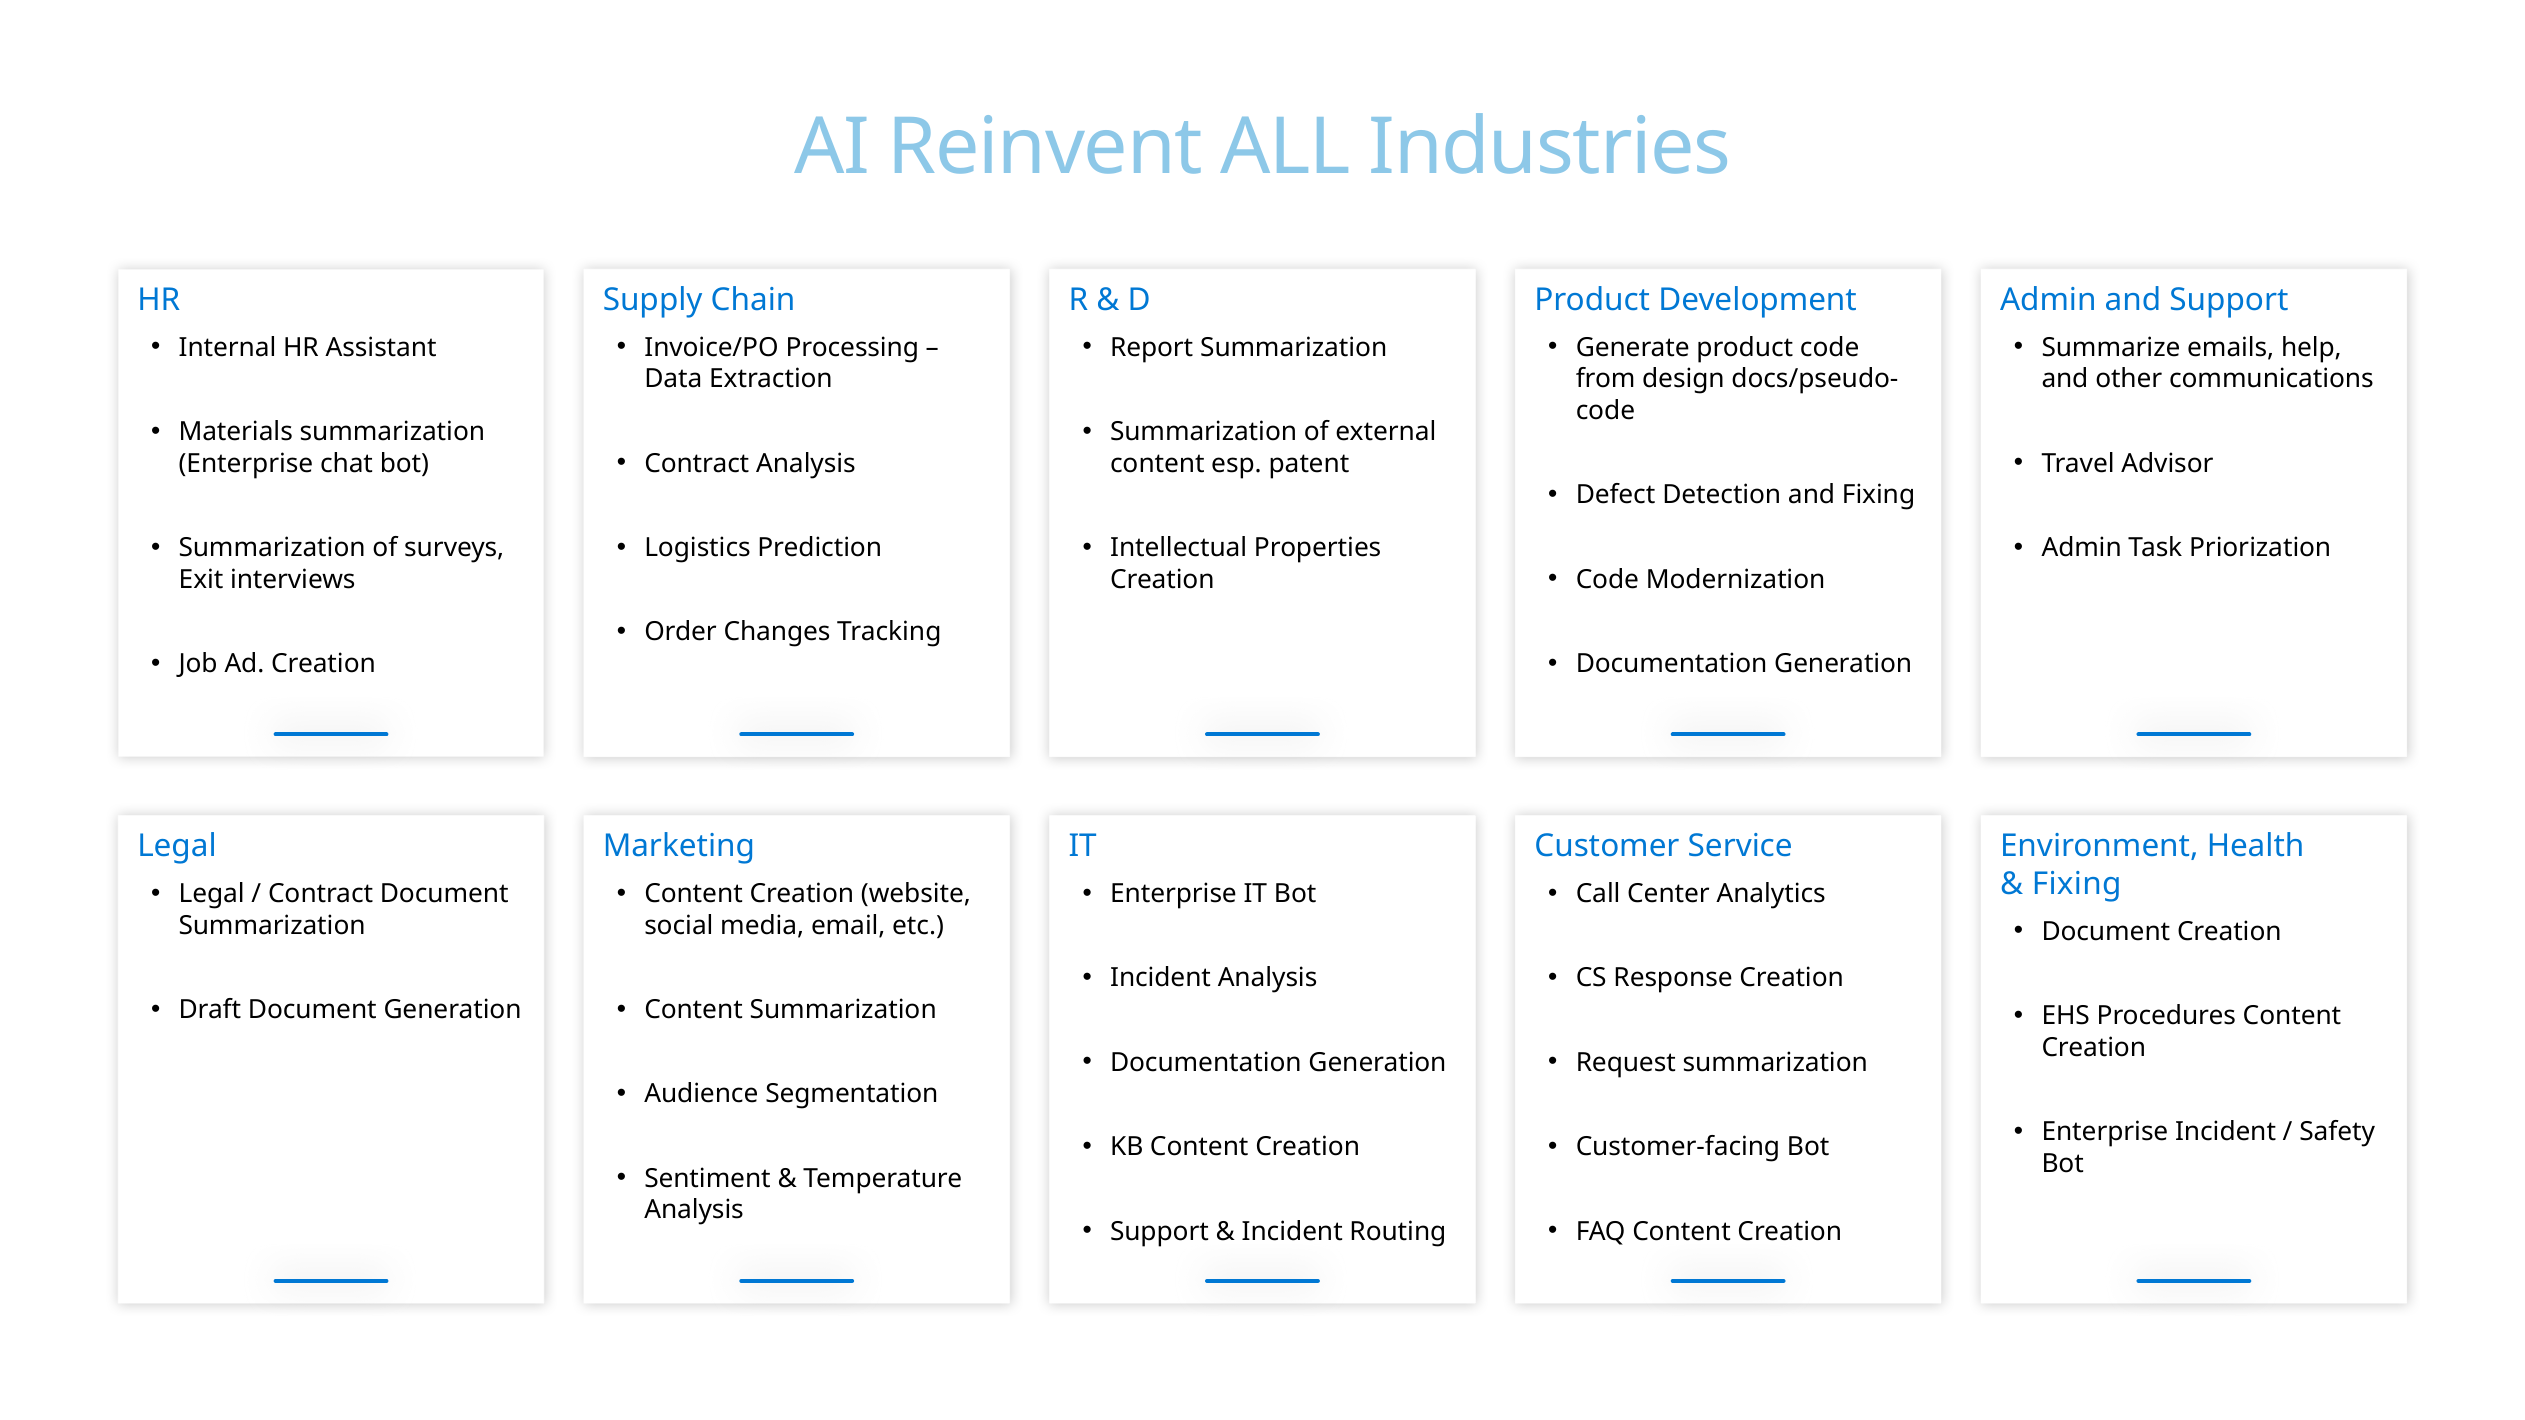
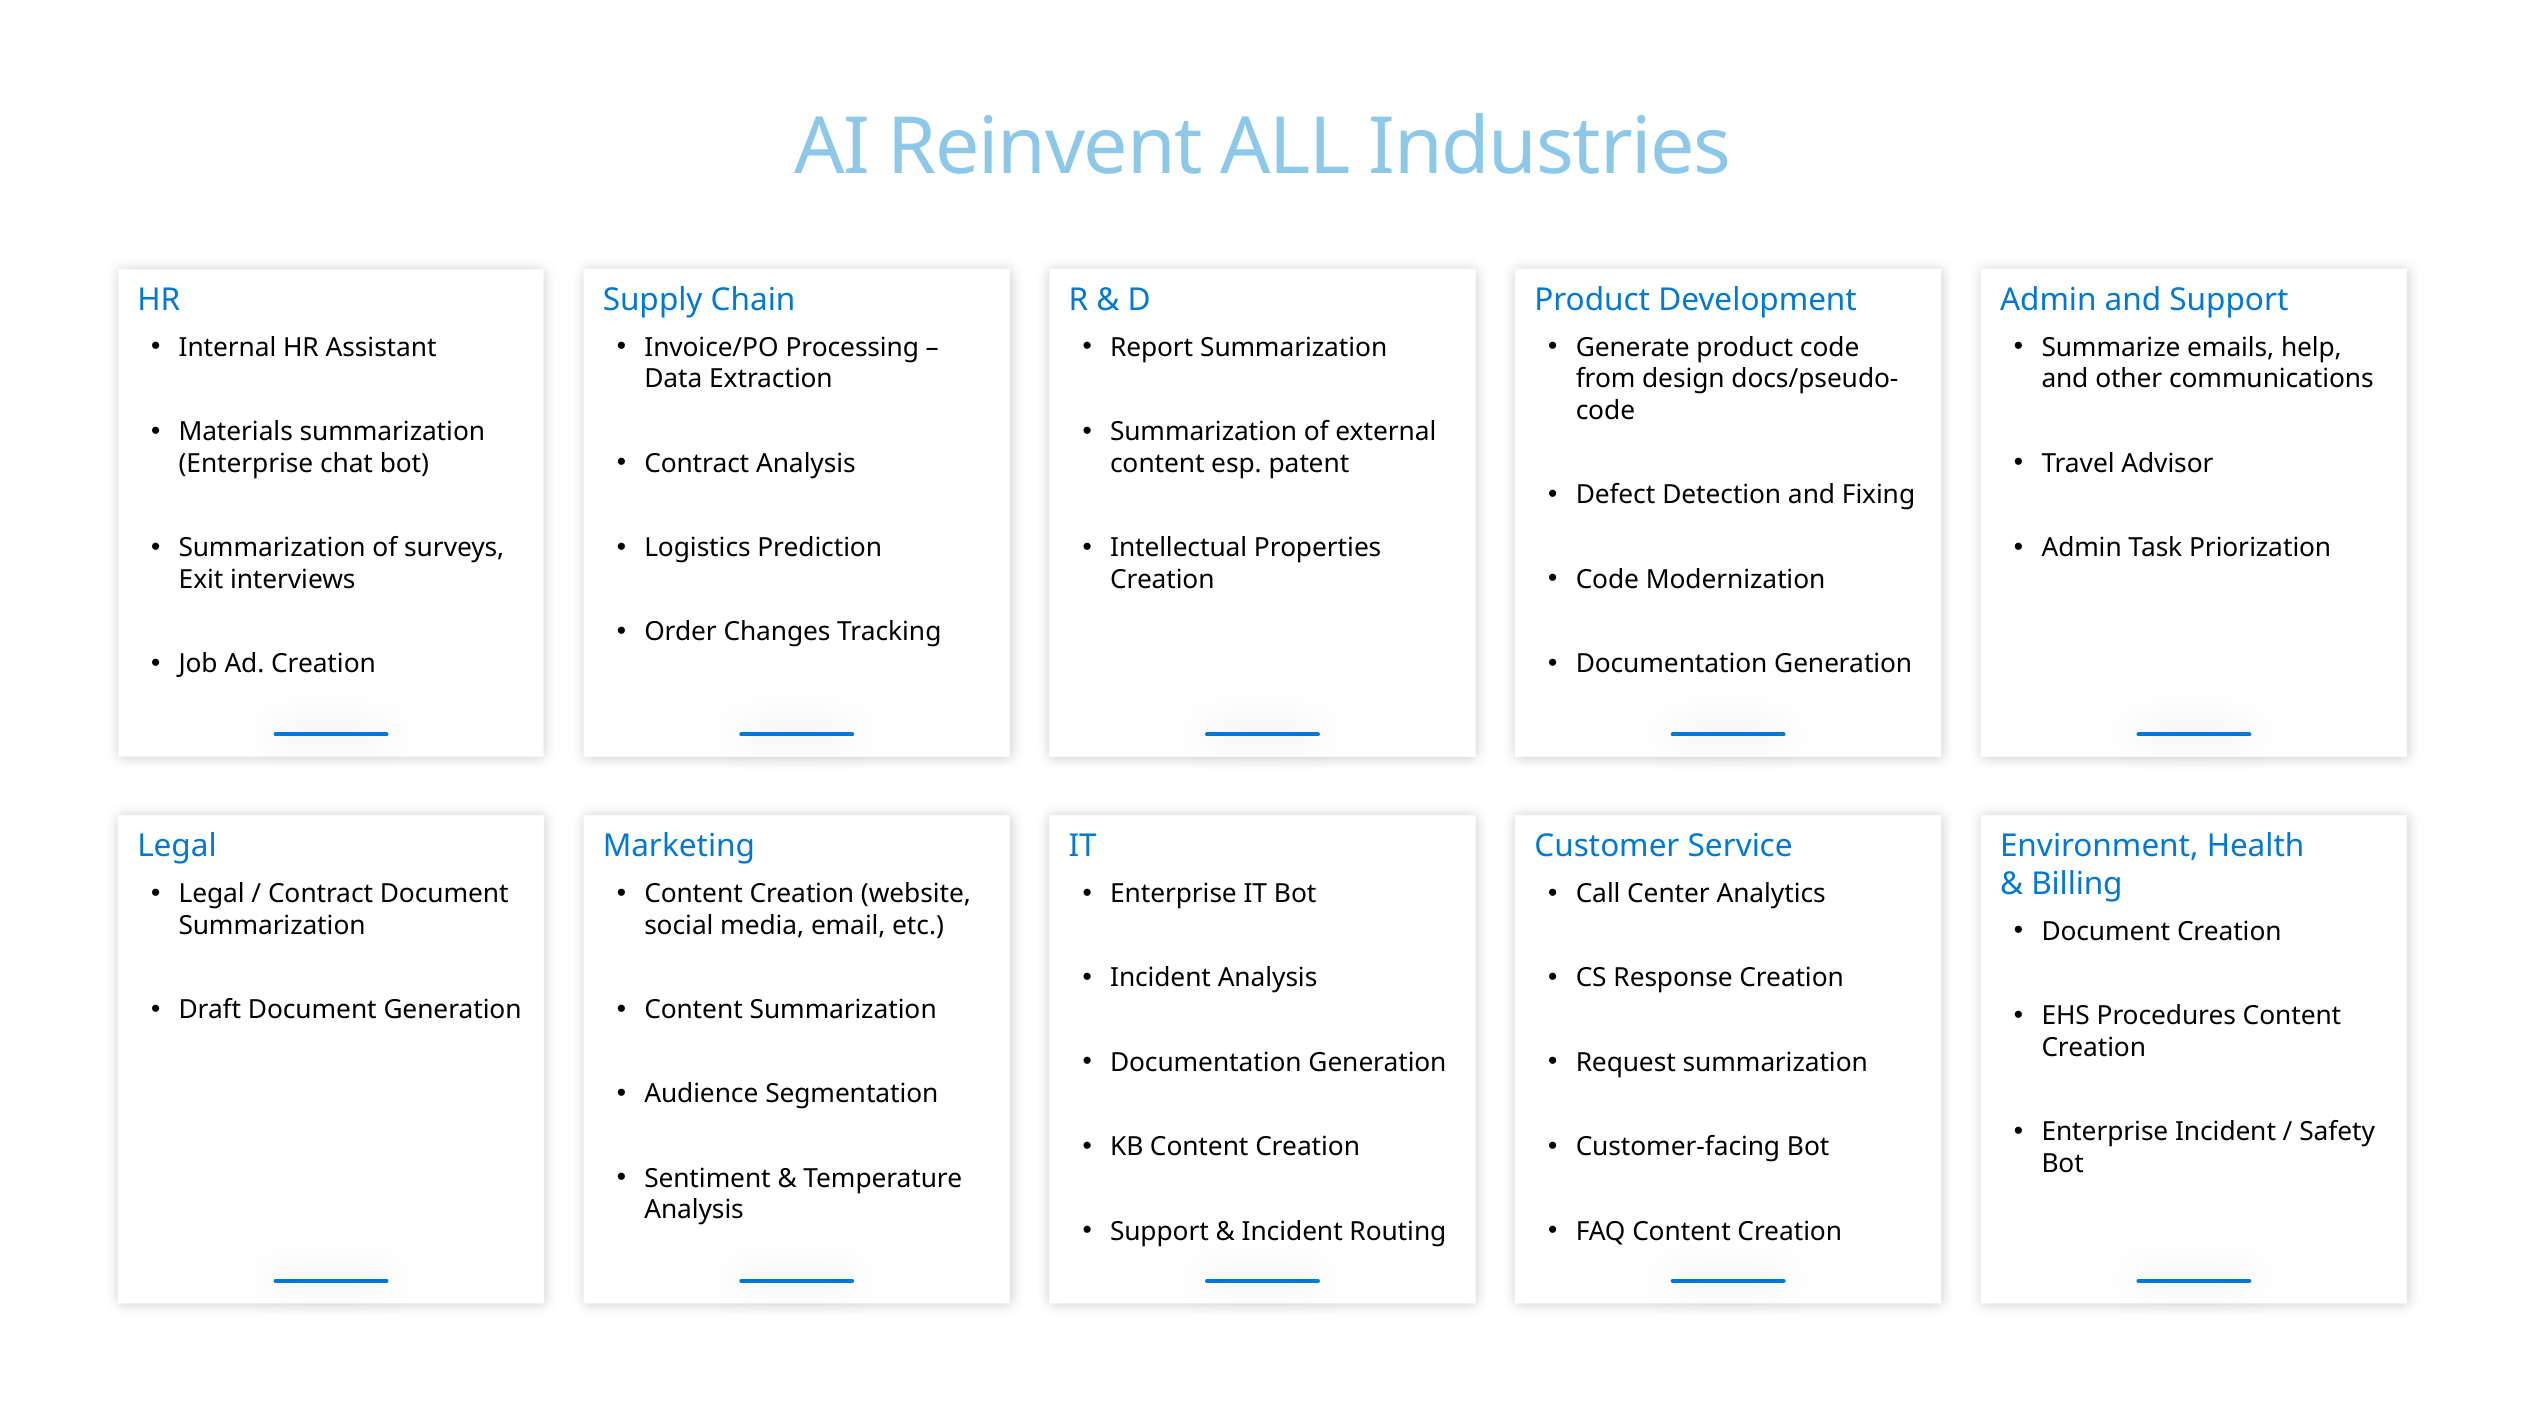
Fixing at (2077, 884): Fixing -> Billing
